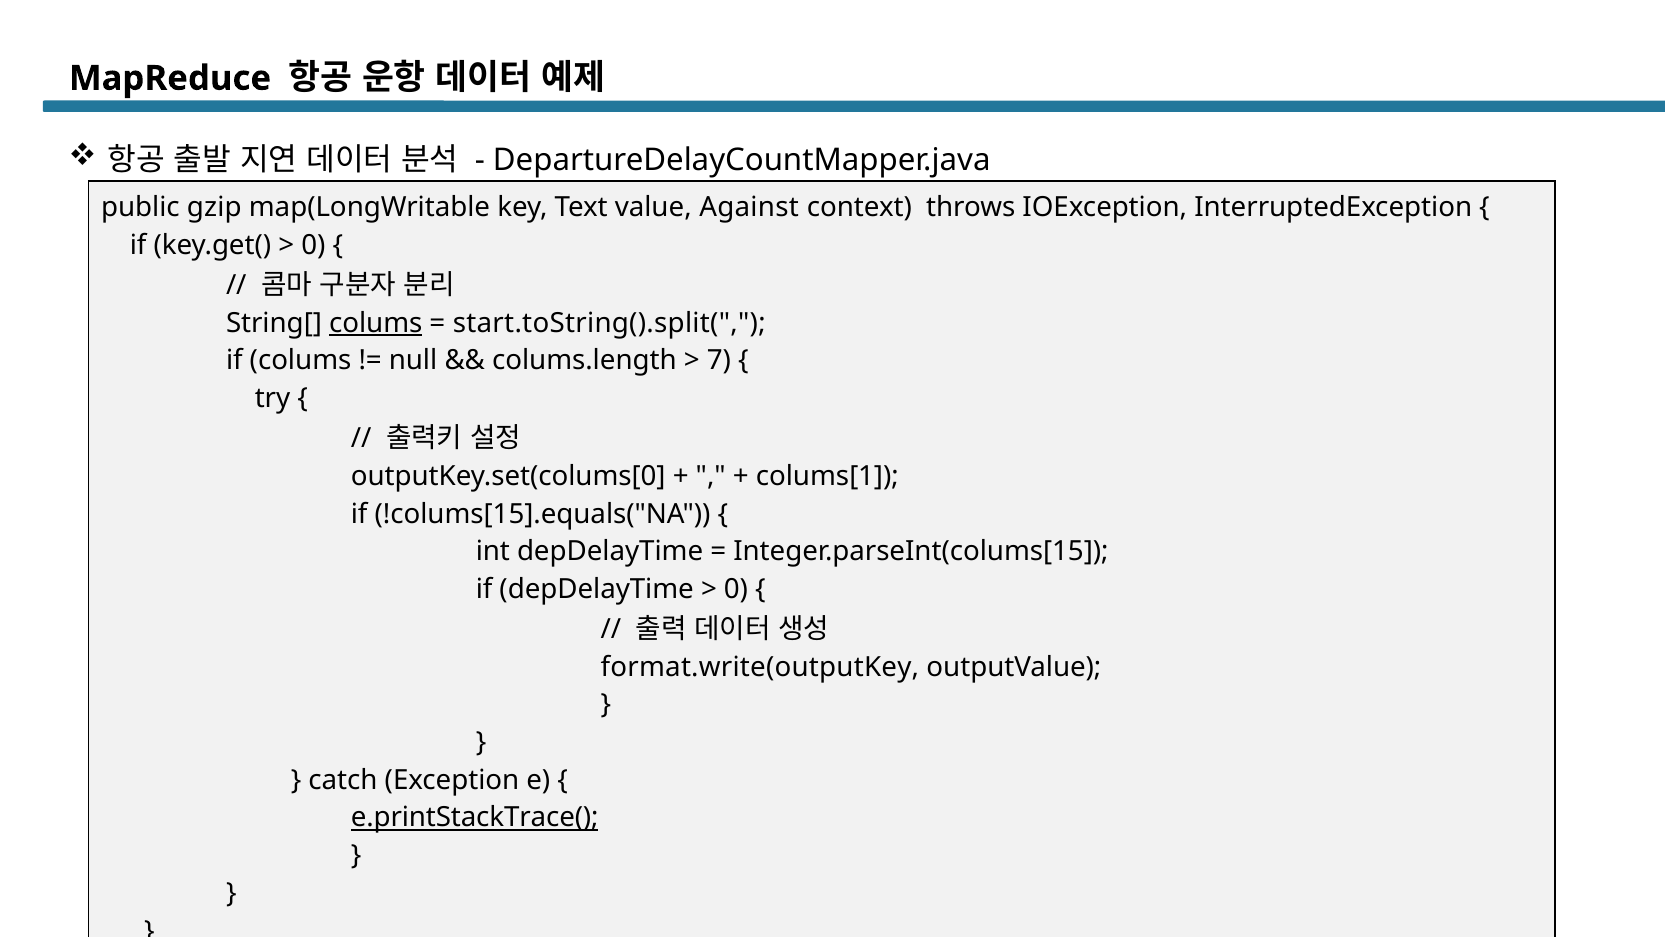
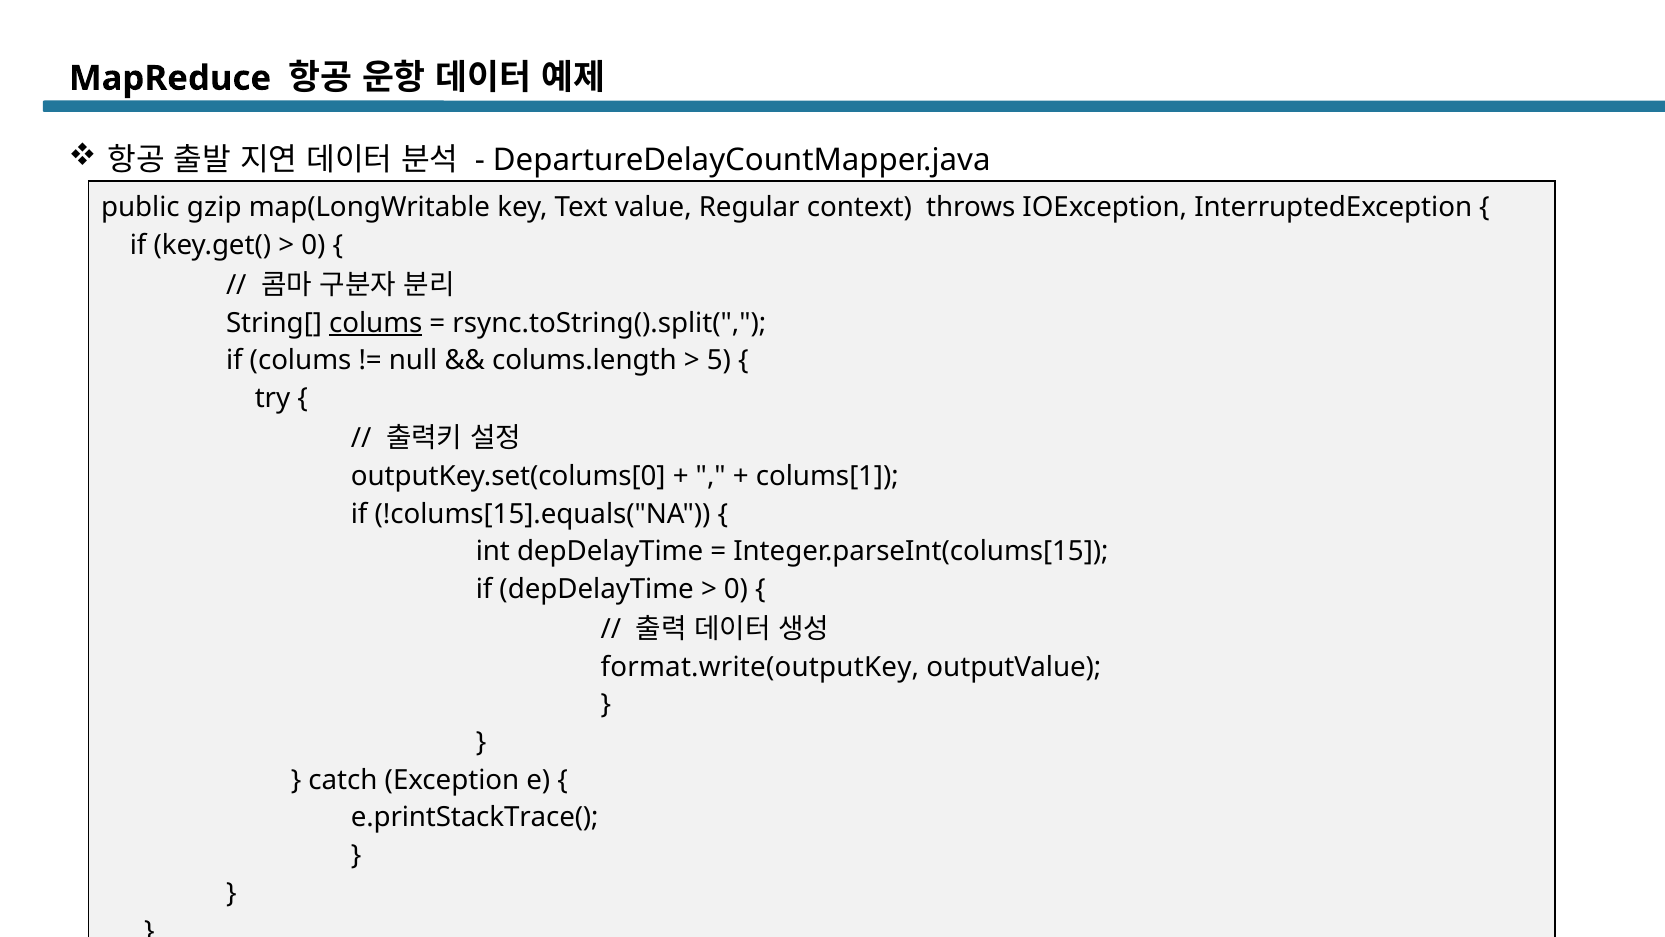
Against: Against -> Regular
start.toString().split(: start.toString().split( -> rsync.toString().split(
7: 7 -> 5
e.printStackTrace( underline: present -> none
